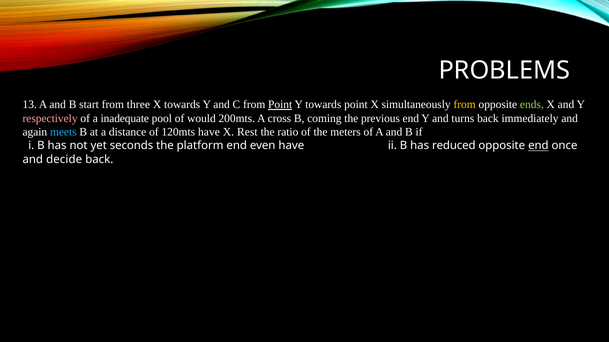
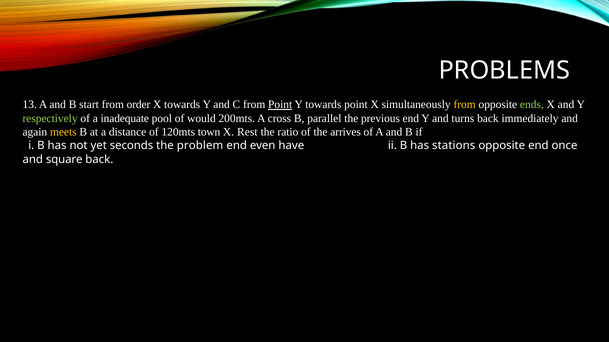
three: three -> order
respectively colour: pink -> light green
coming: coming -> parallel
meets colour: light blue -> yellow
120mts have: have -> town
meters: meters -> arrives
platform: platform -> problem
reduced: reduced -> stations
end at (538, 146) underline: present -> none
decide: decide -> square
